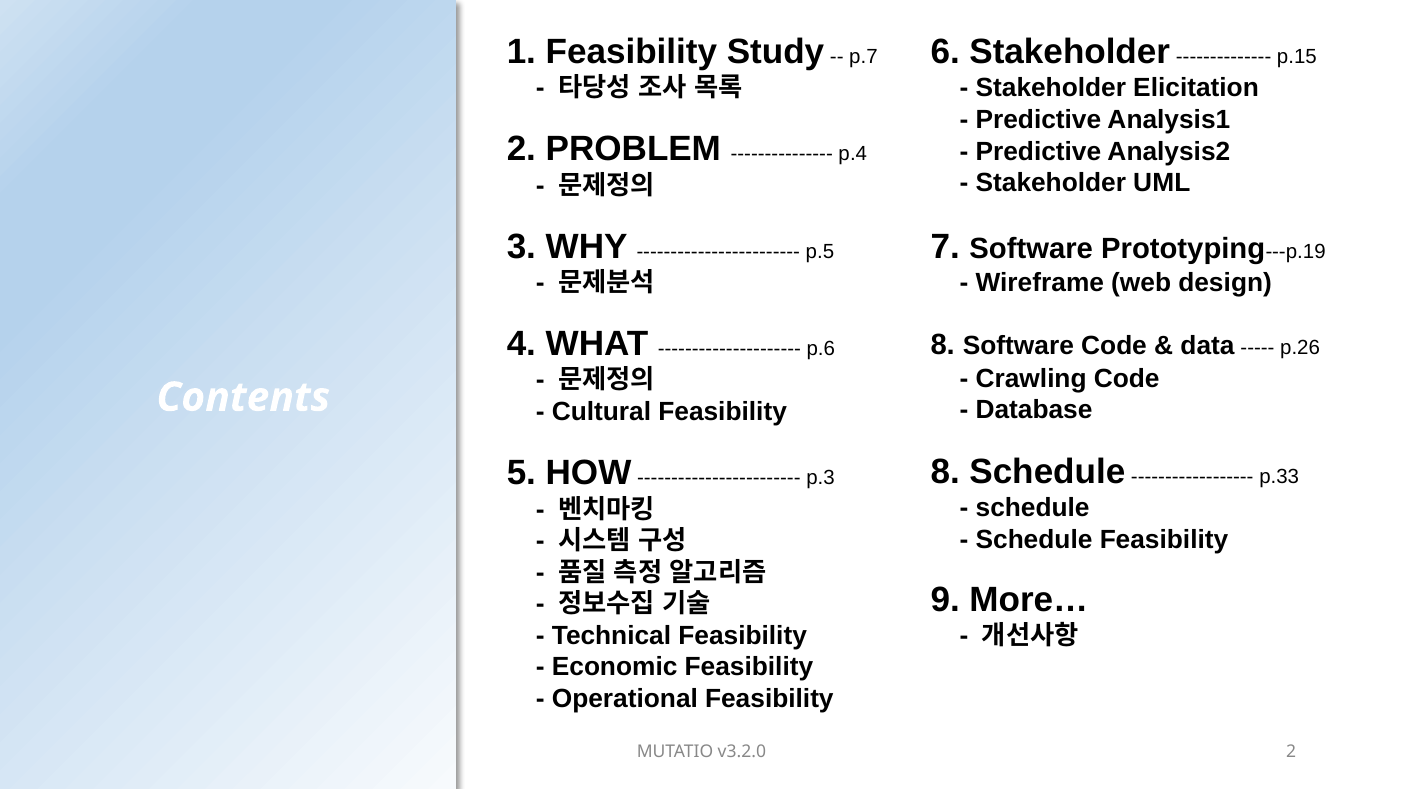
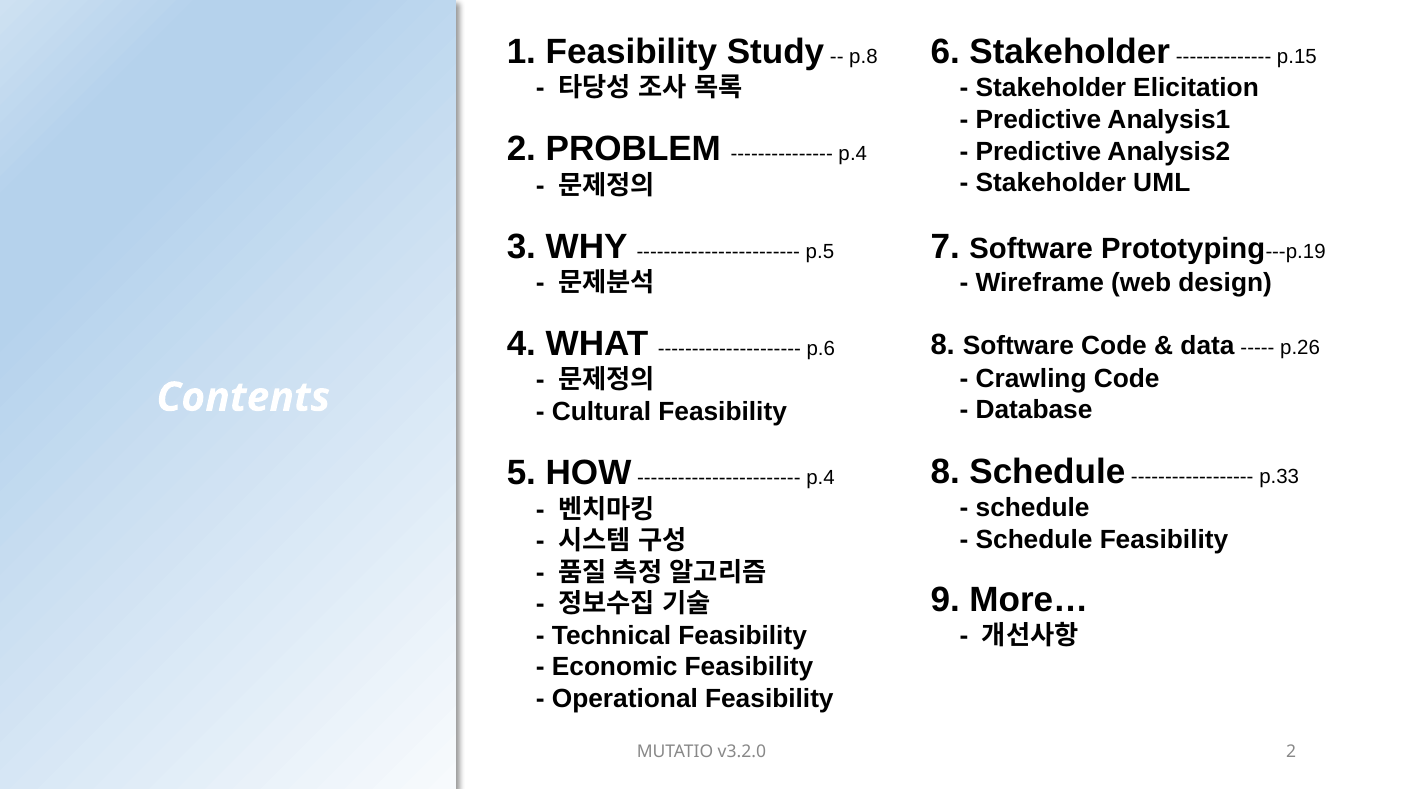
p.7: p.7 -> p.8
p.3 at (821, 478): p.3 -> p.4
